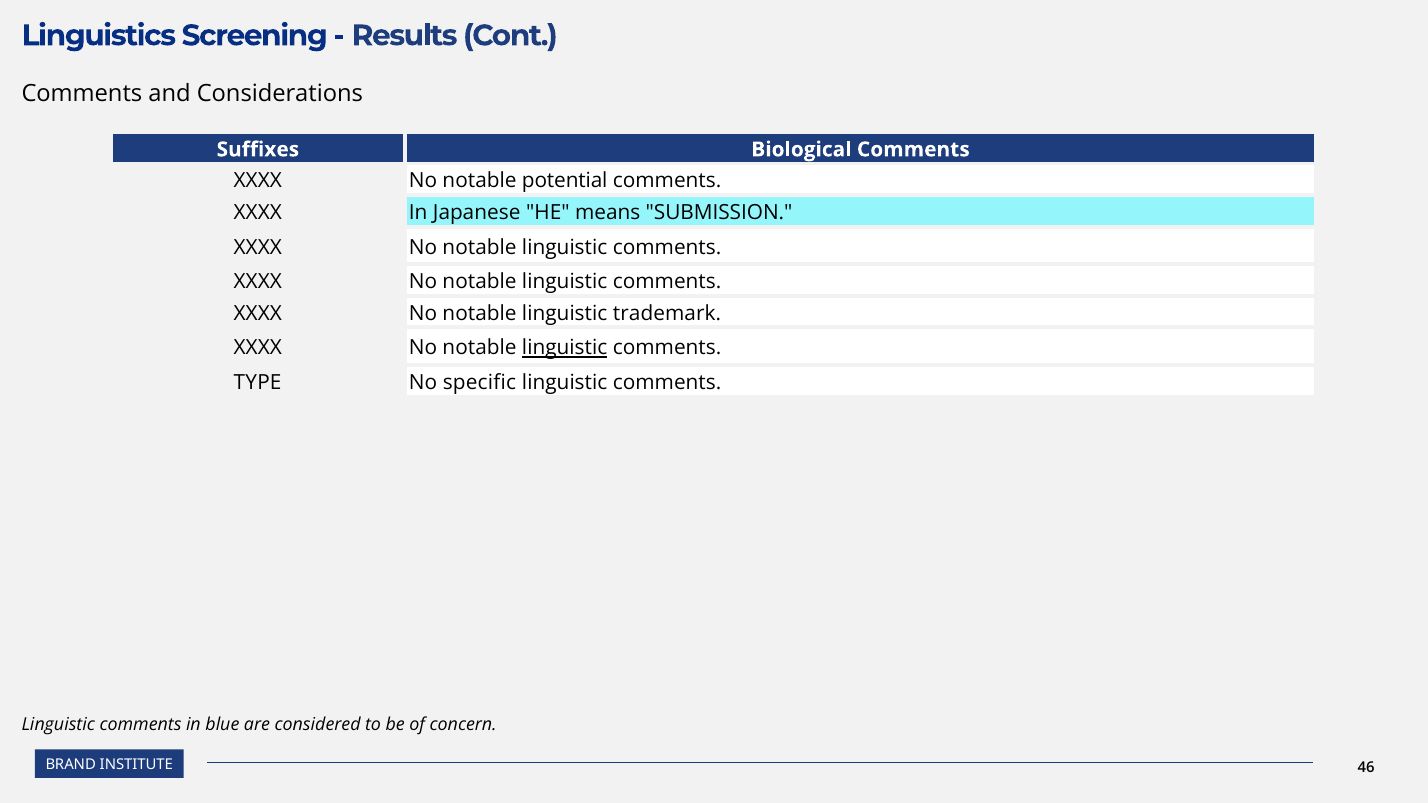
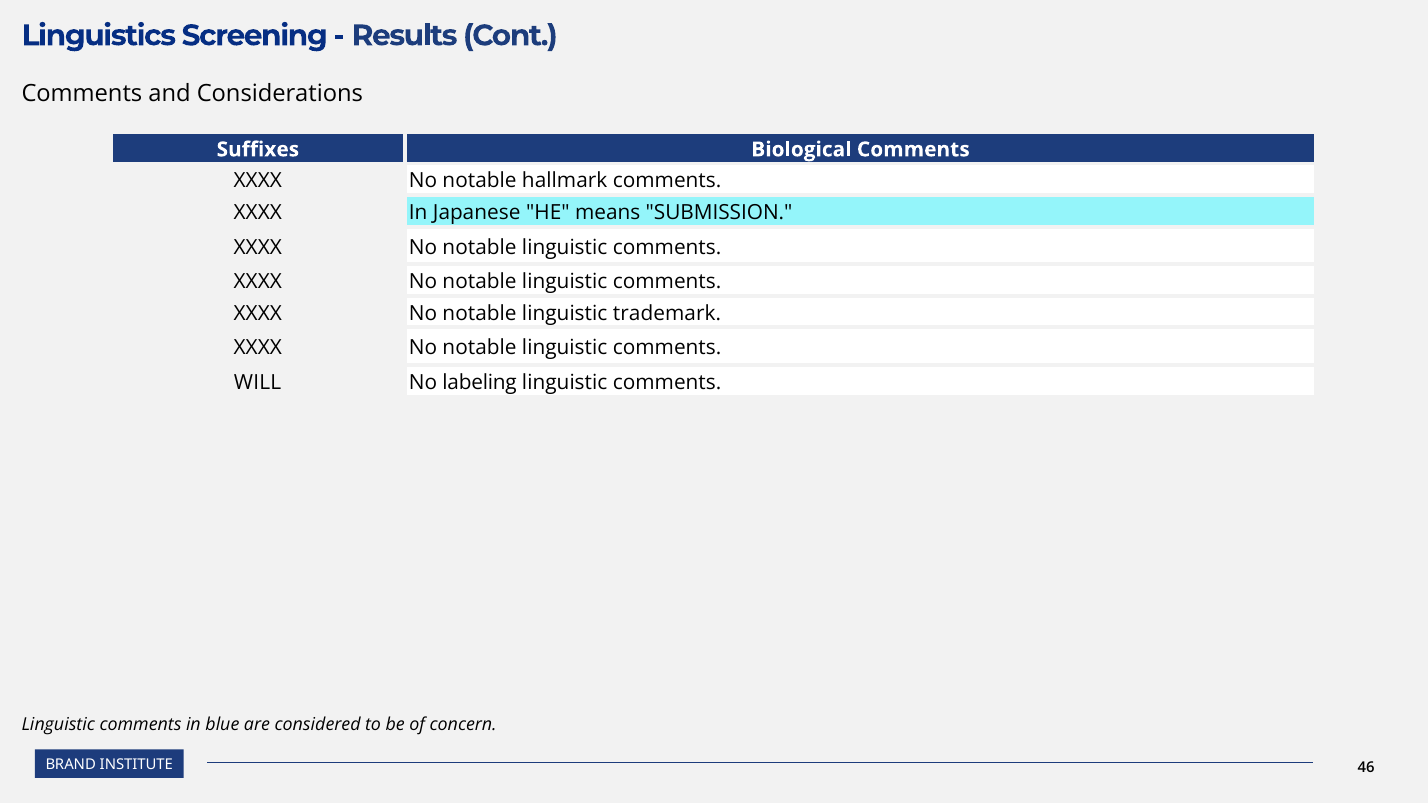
potential: potential -> hallmark
linguistic at (565, 348) underline: present -> none
TYPE: TYPE -> WILL
specific: specific -> labeling
